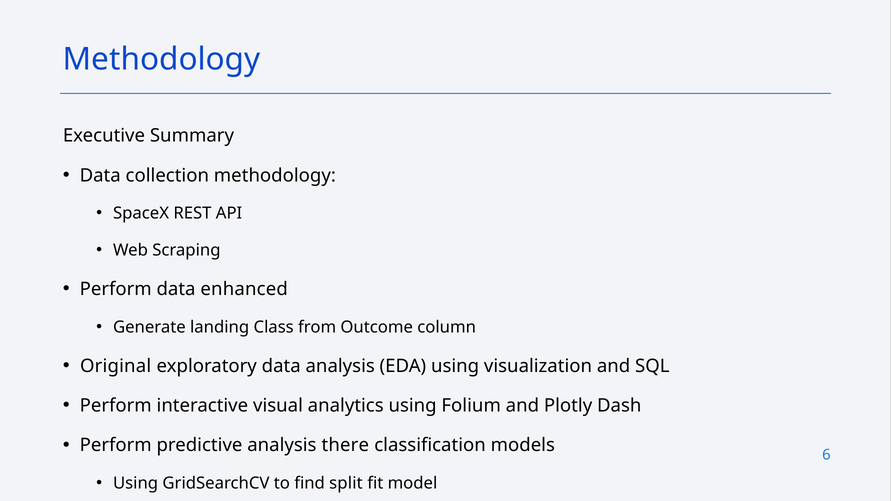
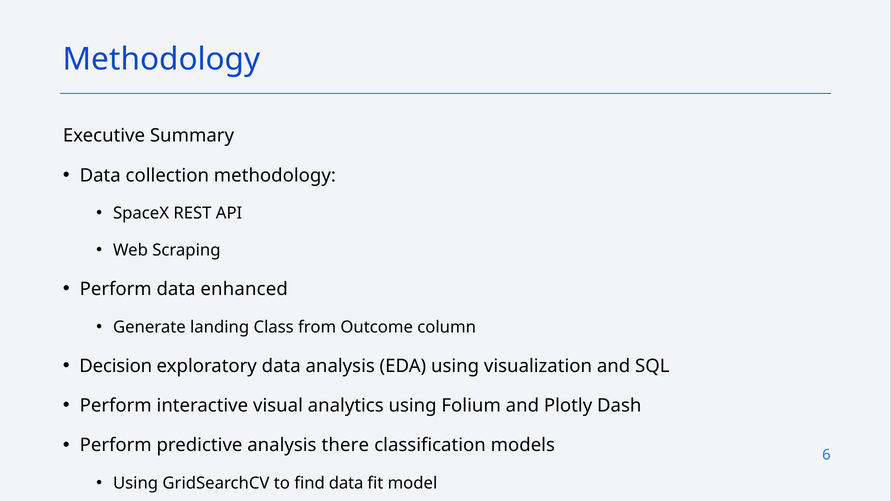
Original: Original -> Decision
find split: split -> data
